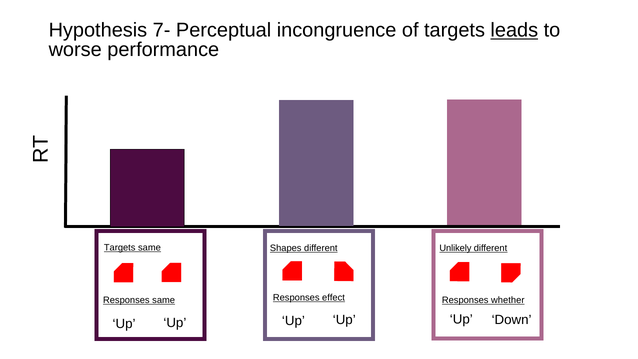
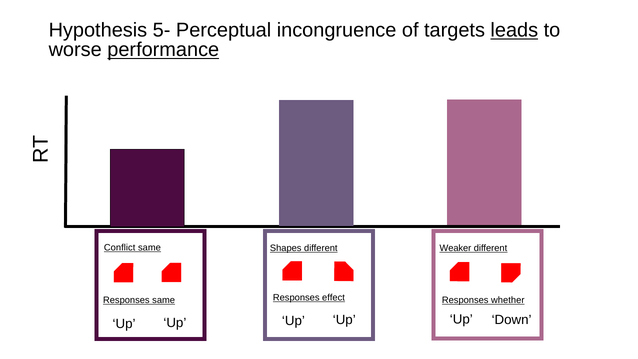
7-: 7- -> 5-
performance underline: none -> present
Targets at (120, 248): Targets -> Conflict
Unlikely: Unlikely -> Weaker
